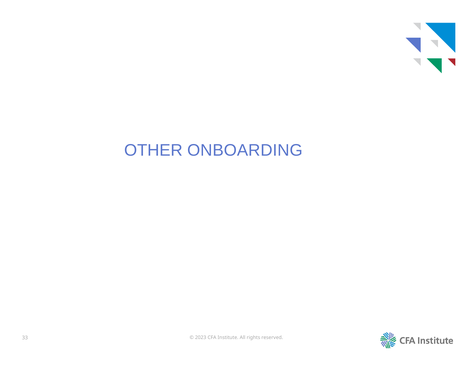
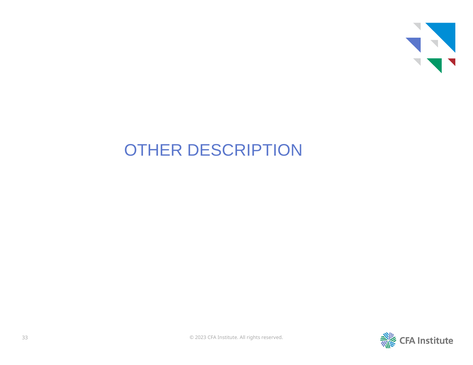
ONBOARDING: ONBOARDING -> DESCRIPTION
